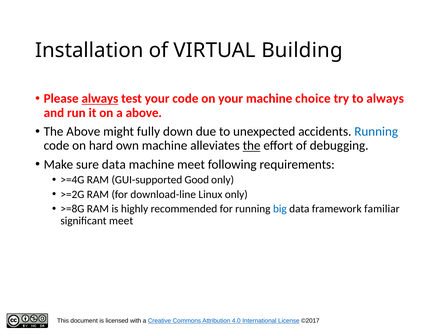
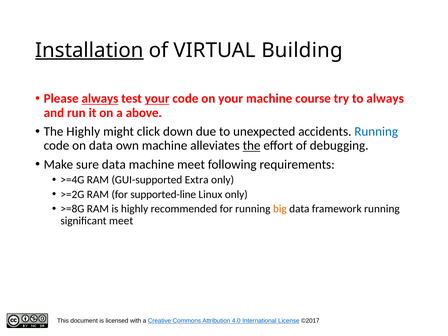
Installation underline: none -> present
your at (157, 99) underline: none -> present
choice: choice -> course
The Above: Above -> Highly
fully: fully -> click
on hard: hard -> data
Good: Good -> Extra
download-line: download-line -> supported-line
big colour: blue -> orange
framework familiar: familiar -> running
